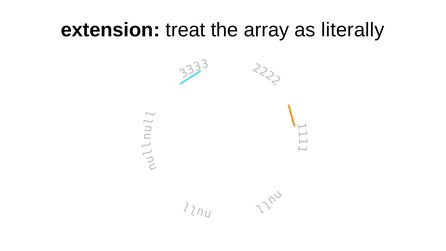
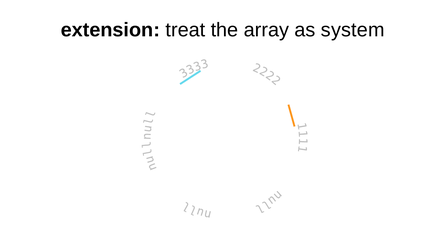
literally: literally -> system
